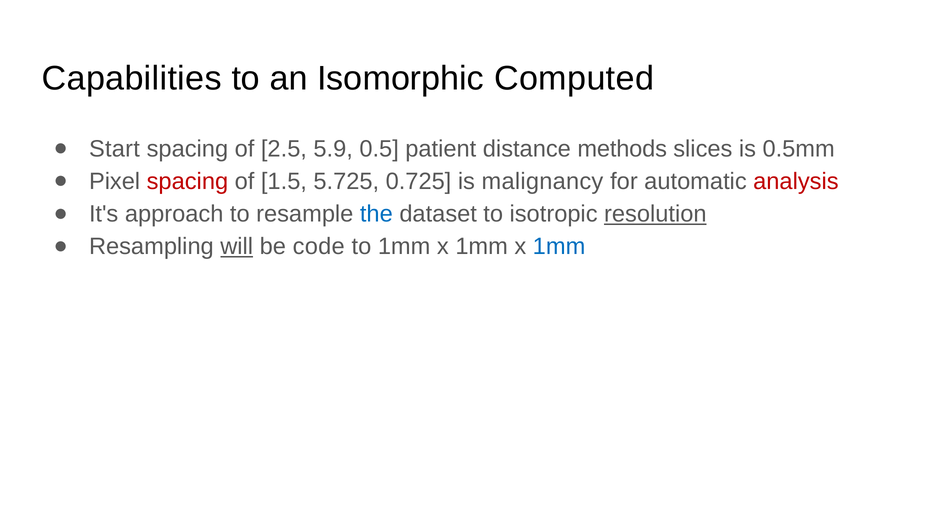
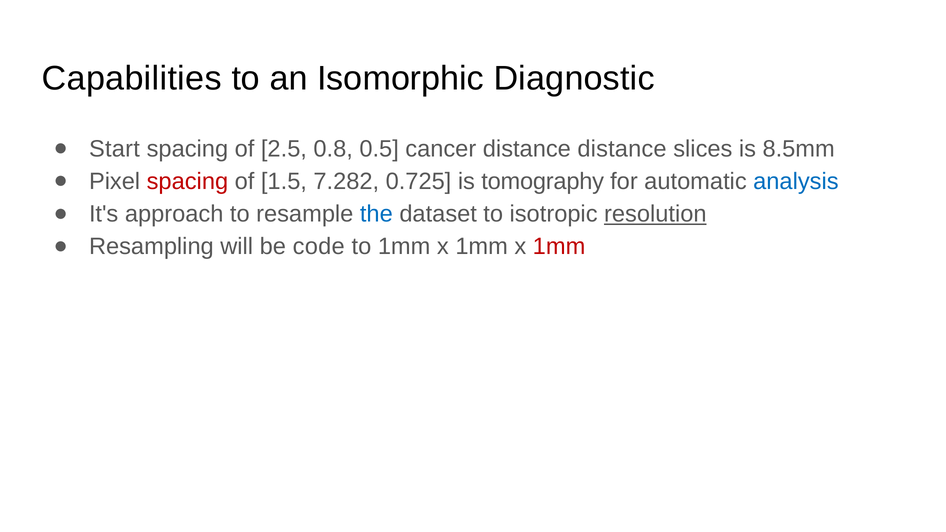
Computed: Computed -> Diagnostic
5.9: 5.9 -> 0.8
patient: patient -> cancer
distance methods: methods -> distance
0.5mm: 0.5mm -> 8.5mm
5.725: 5.725 -> 7.282
malignancy: malignancy -> tomography
analysis colour: red -> blue
will underline: present -> none
1mm at (559, 247) colour: blue -> red
